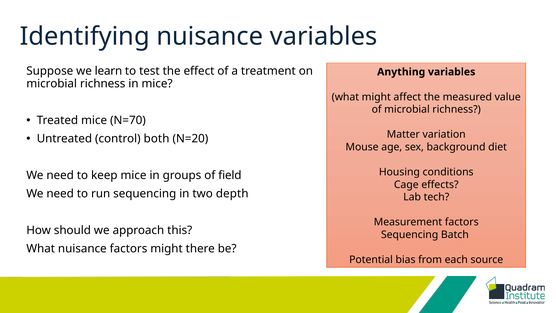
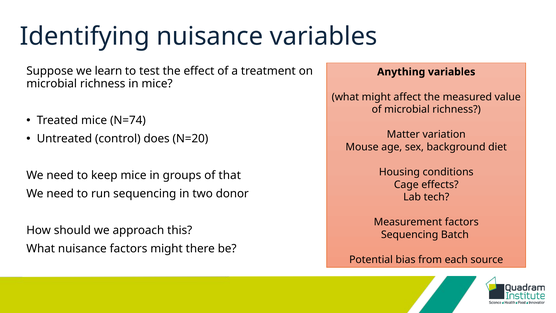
N=70: N=70 -> N=74
both: both -> does
field: field -> that
depth: depth -> donor
